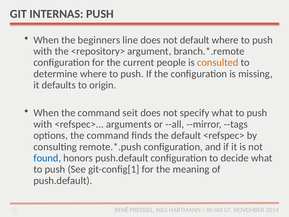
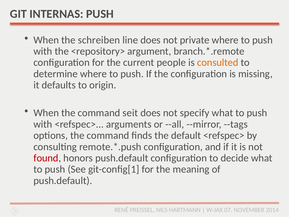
beginners: beginners -> schreiben
not default: default -> private
found colour: blue -> red
